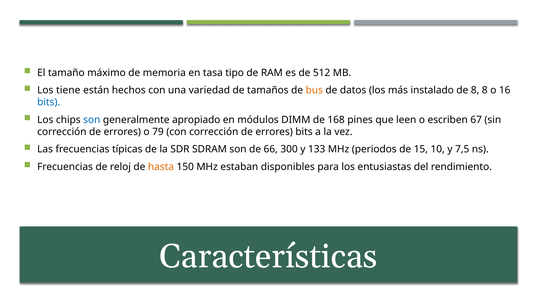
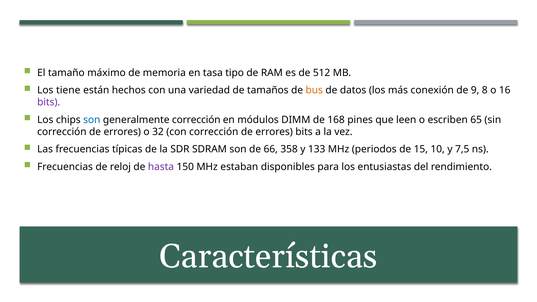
instalado: instalado -> conexión
de 8: 8 -> 9
bits at (49, 102) colour: blue -> purple
generalmente apropiado: apropiado -> corrección
67: 67 -> 65
79: 79 -> 32
300: 300 -> 358
hasta colour: orange -> purple
